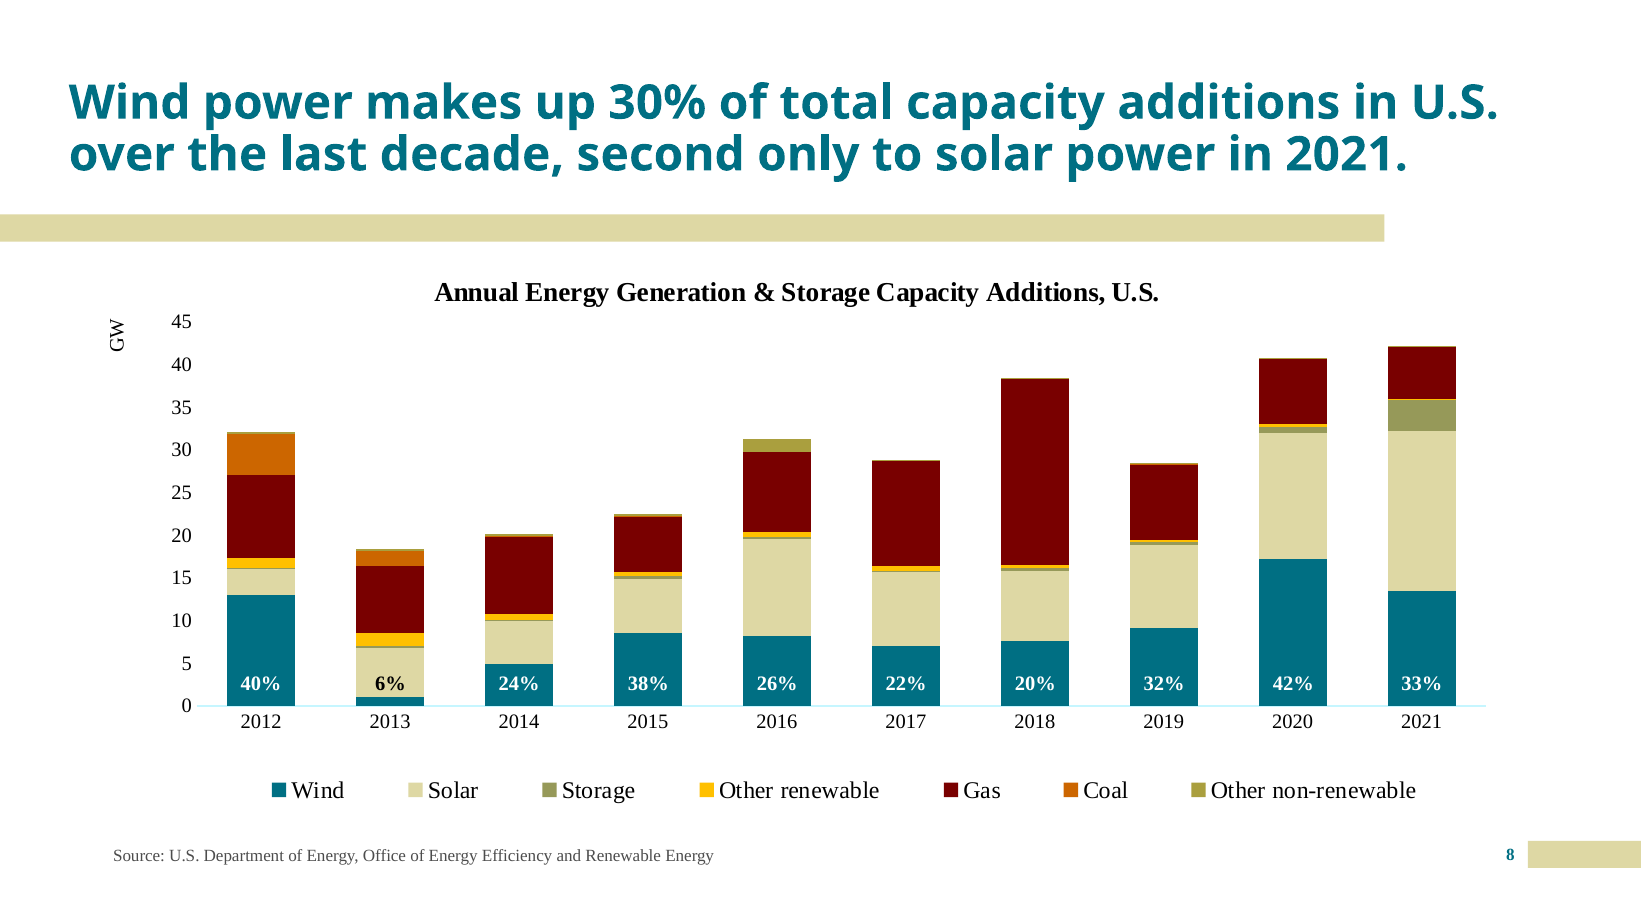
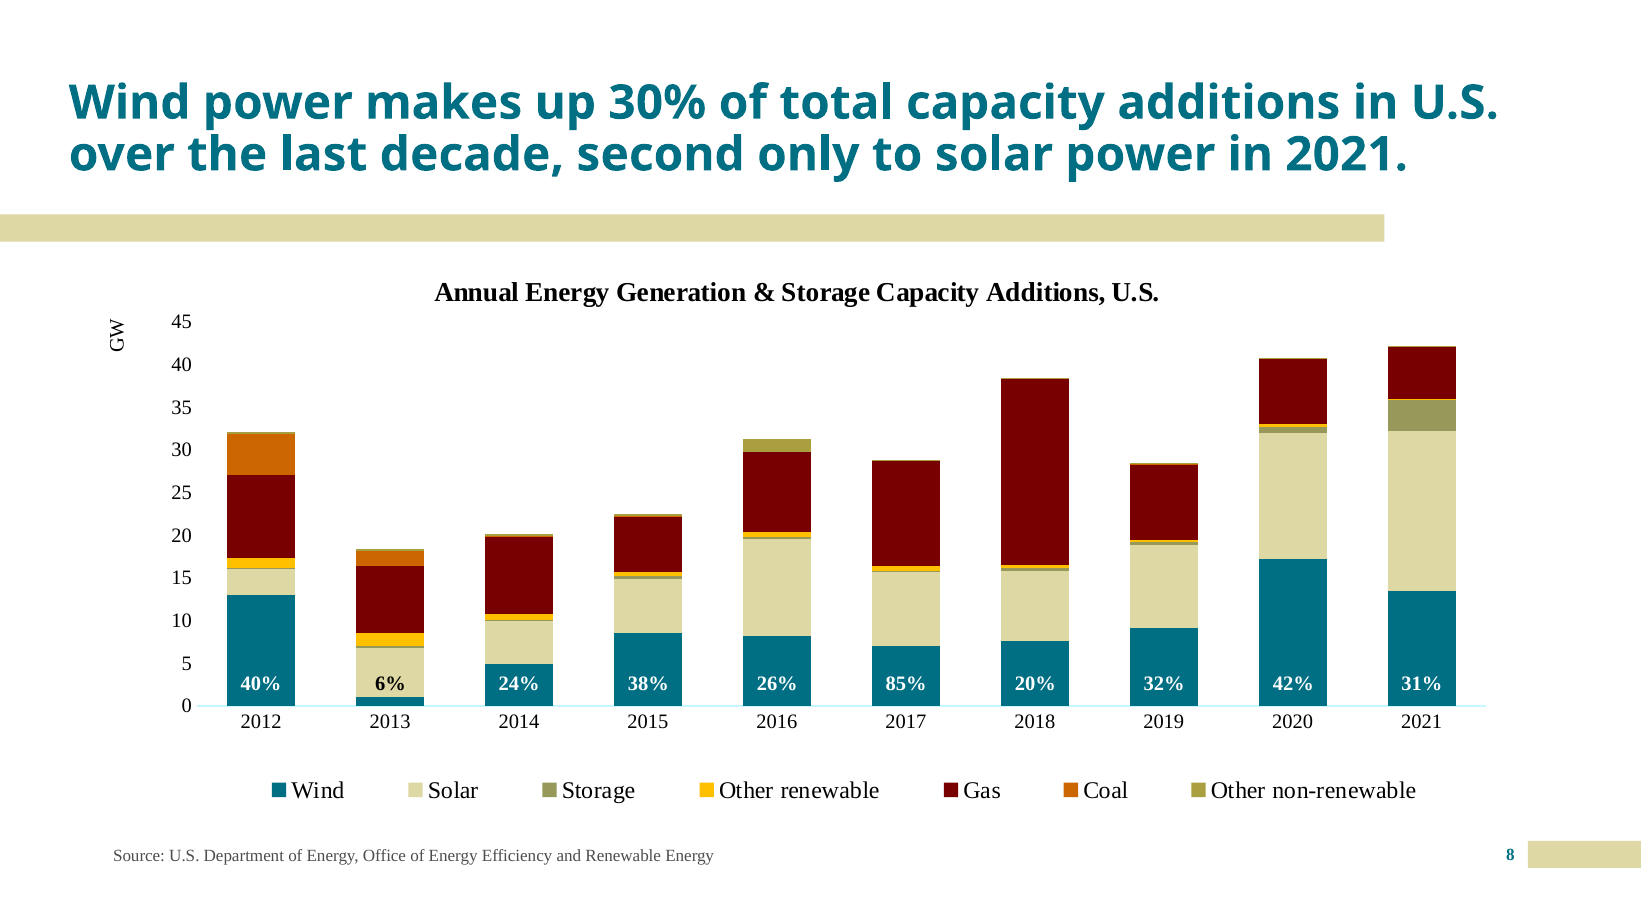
22%: 22% -> 85%
33%: 33% -> 31%
